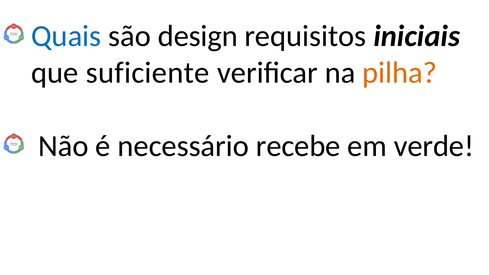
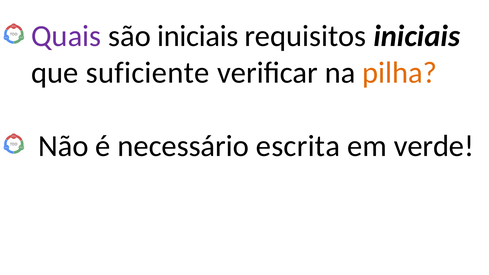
Quais colour: blue -> purple
são design: design -> iniciais
recebe: recebe -> escrita
